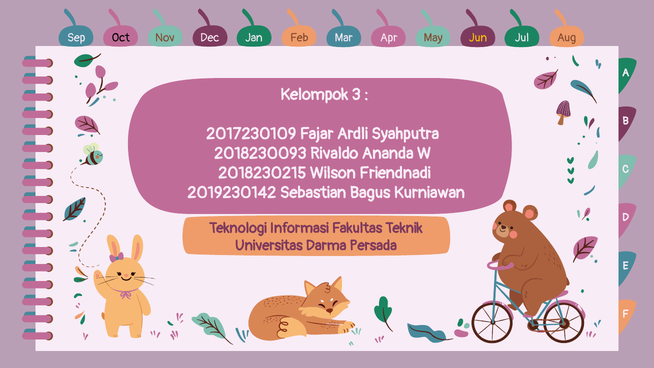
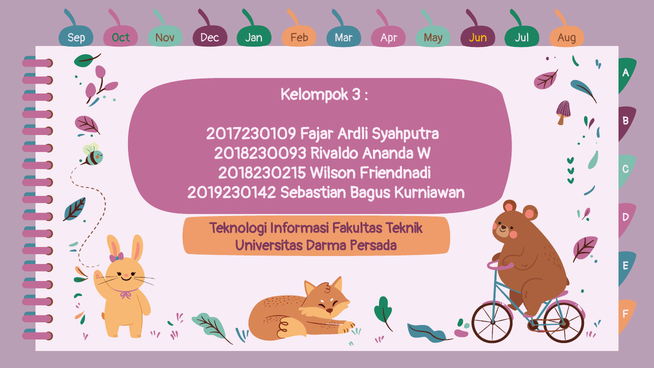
Oct colour: black -> green
